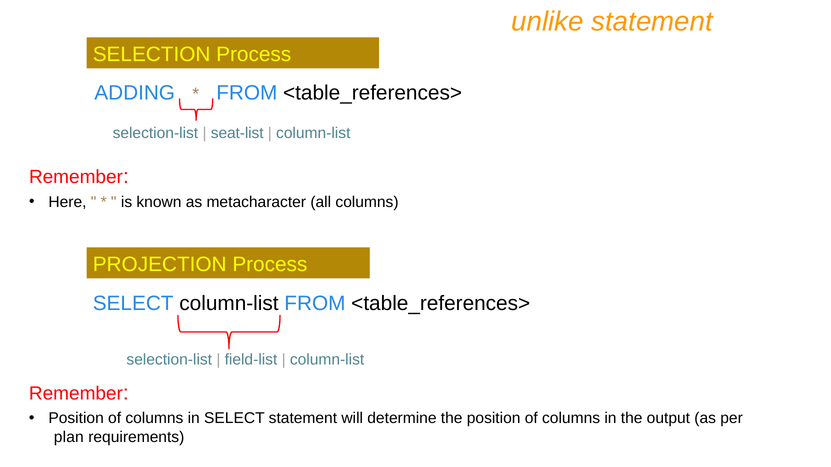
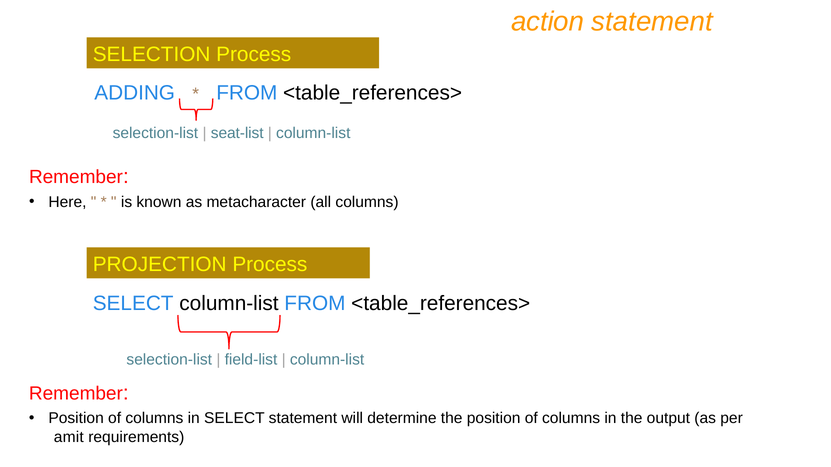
unlike: unlike -> action
plan: plan -> amit
